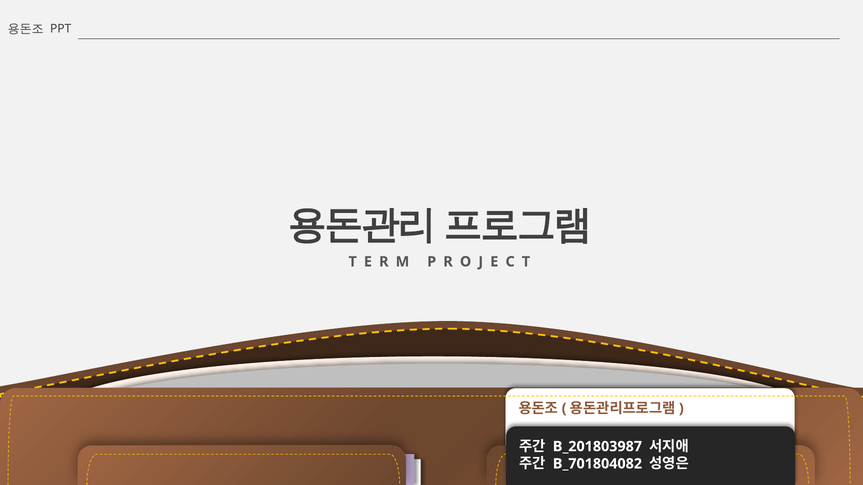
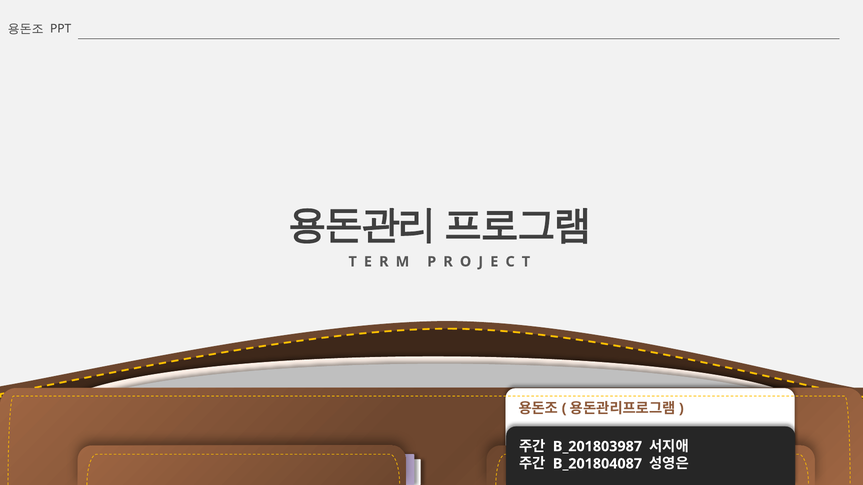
B_701804082: B_701804082 -> B_201804087
